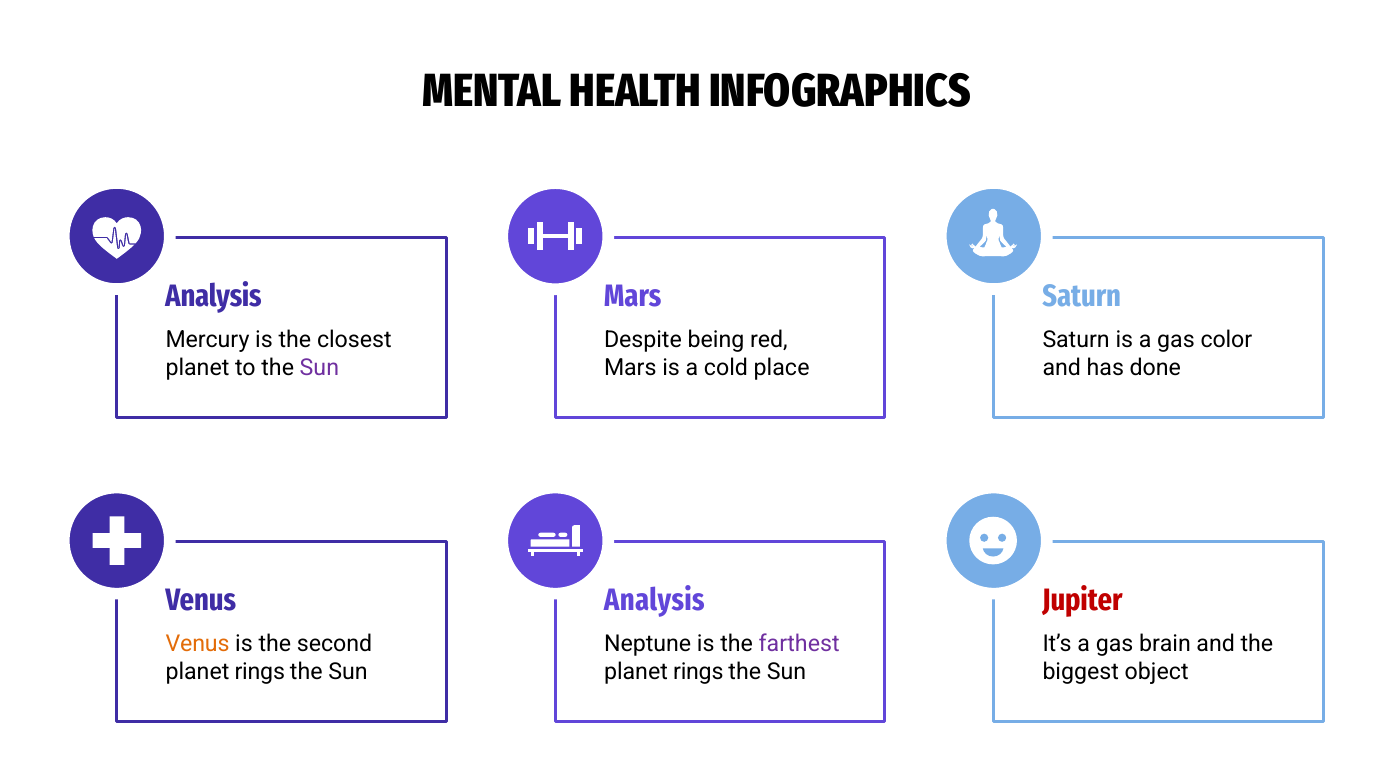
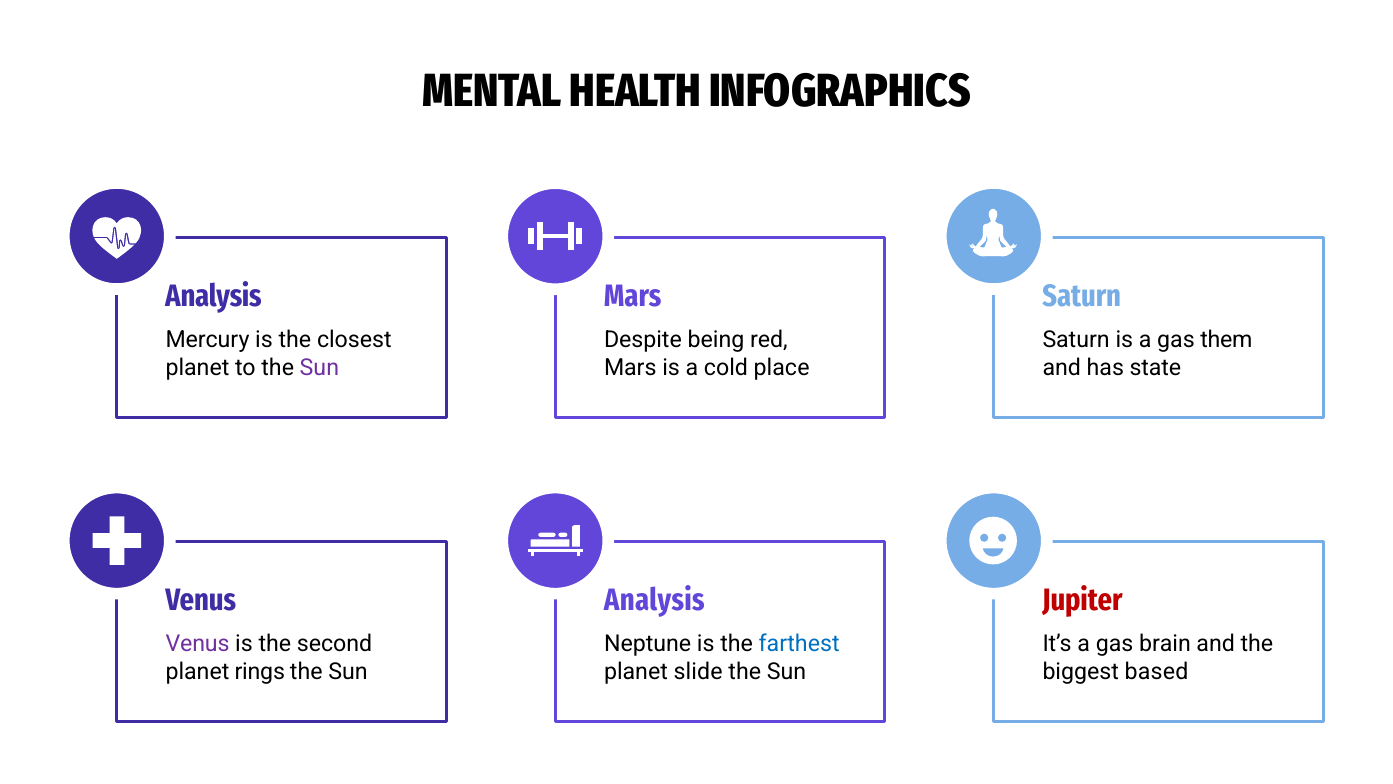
color: color -> them
done: done -> state
Venus at (198, 644) colour: orange -> purple
farthest colour: purple -> blue
rings at (698, 672): rings -> slide
object: object -> based
